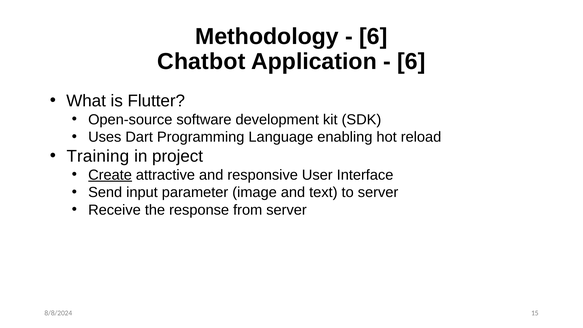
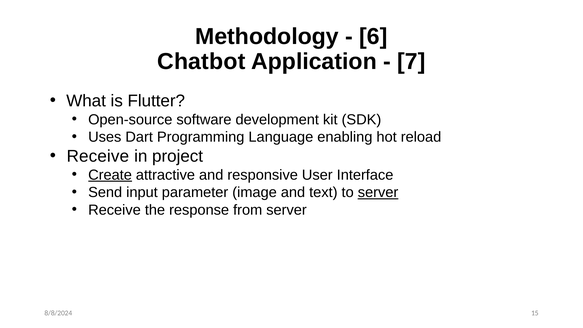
6 at (411, 61): 6 -> 7
Training at (98, 156): Training -> Receive
server at (378, 192) underline: none -> present
